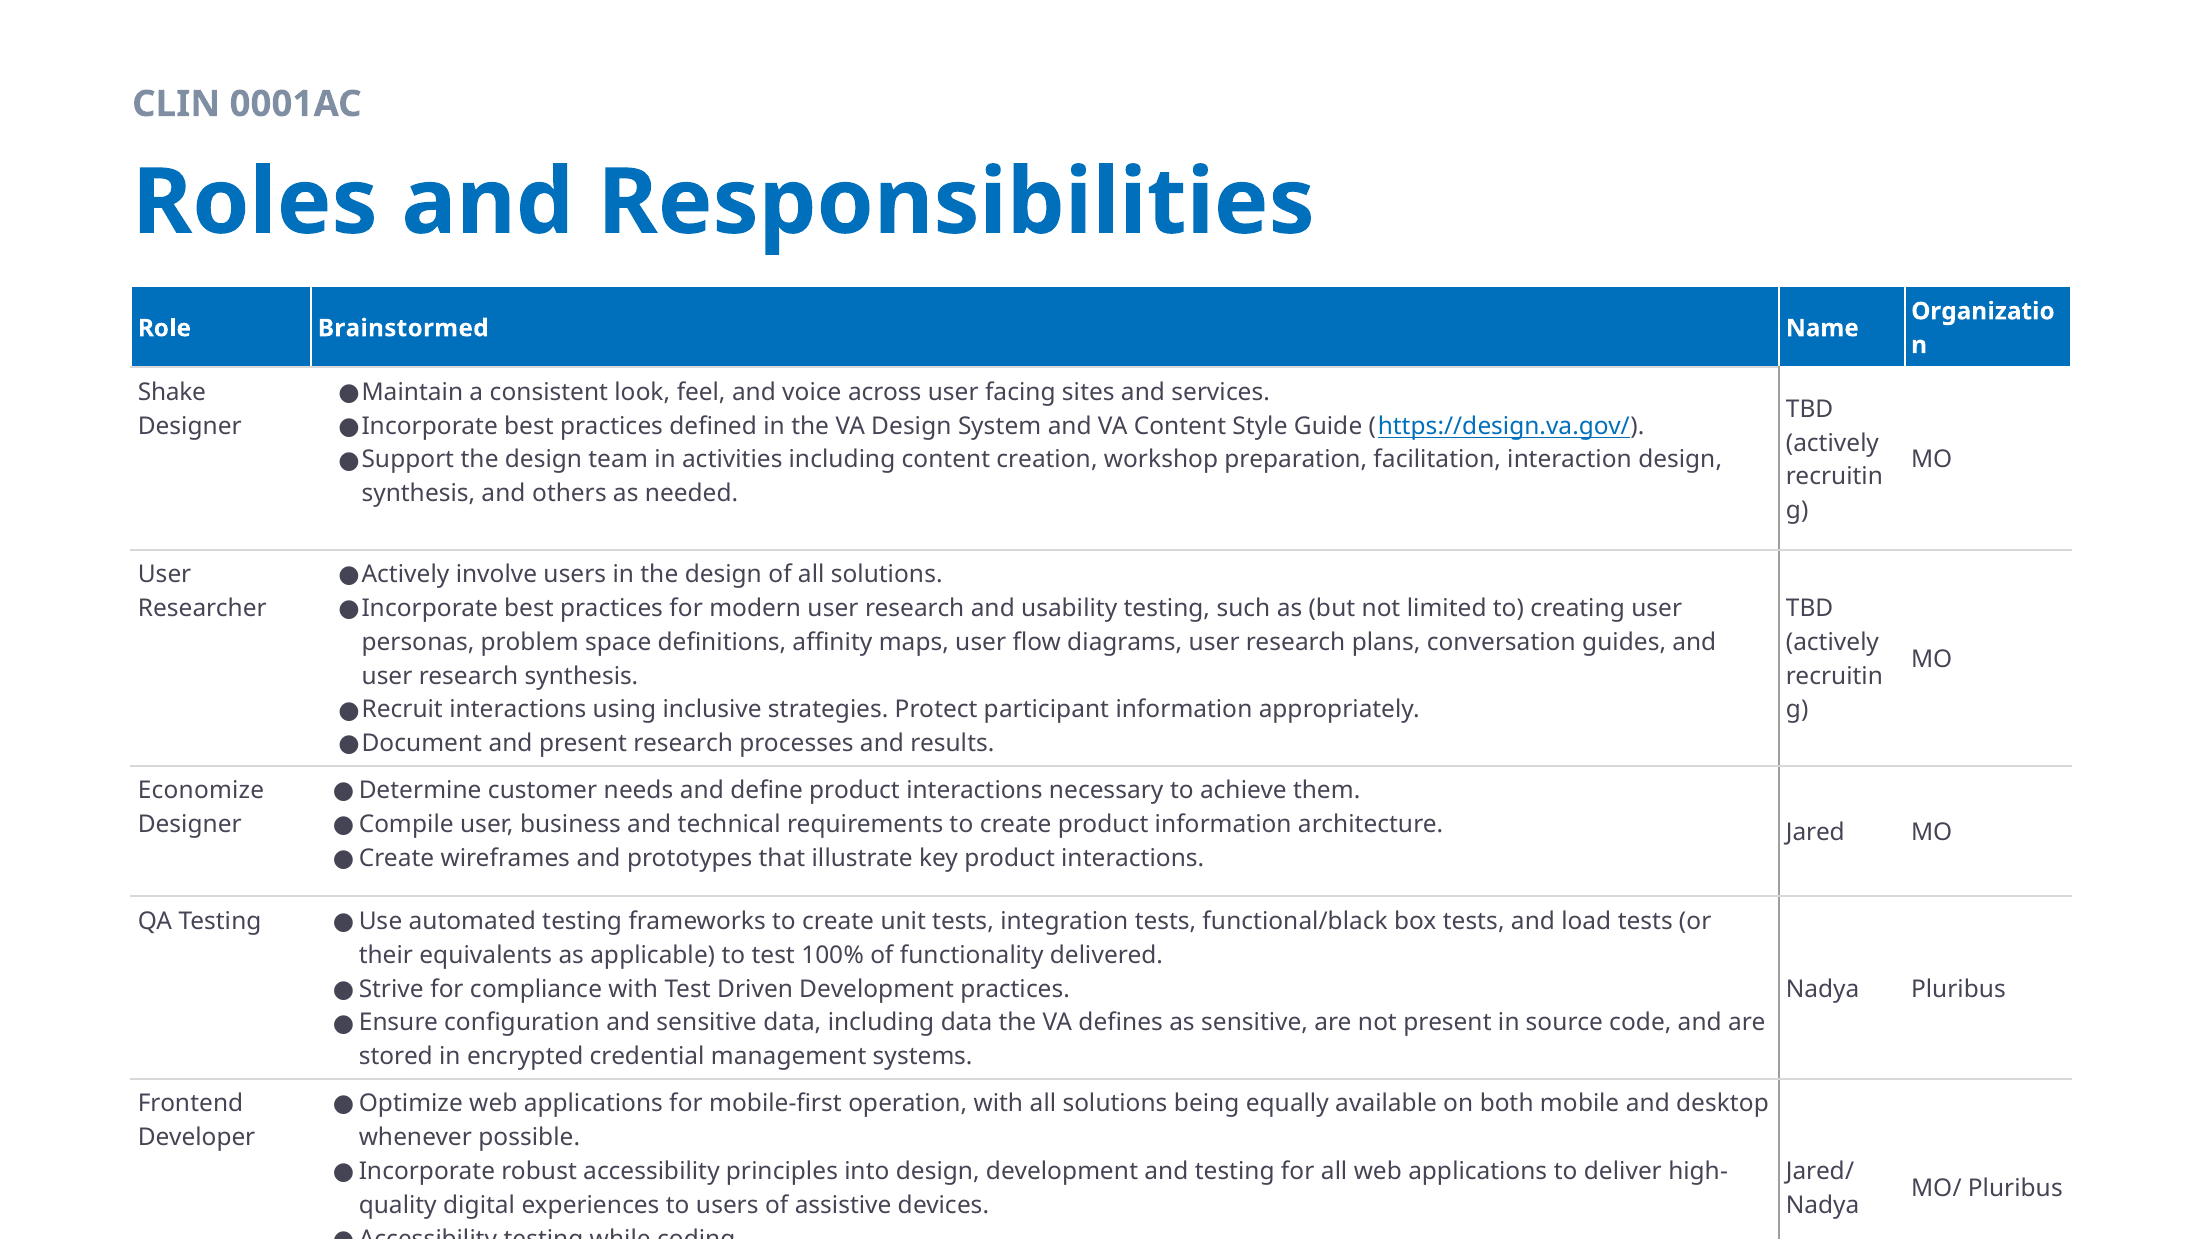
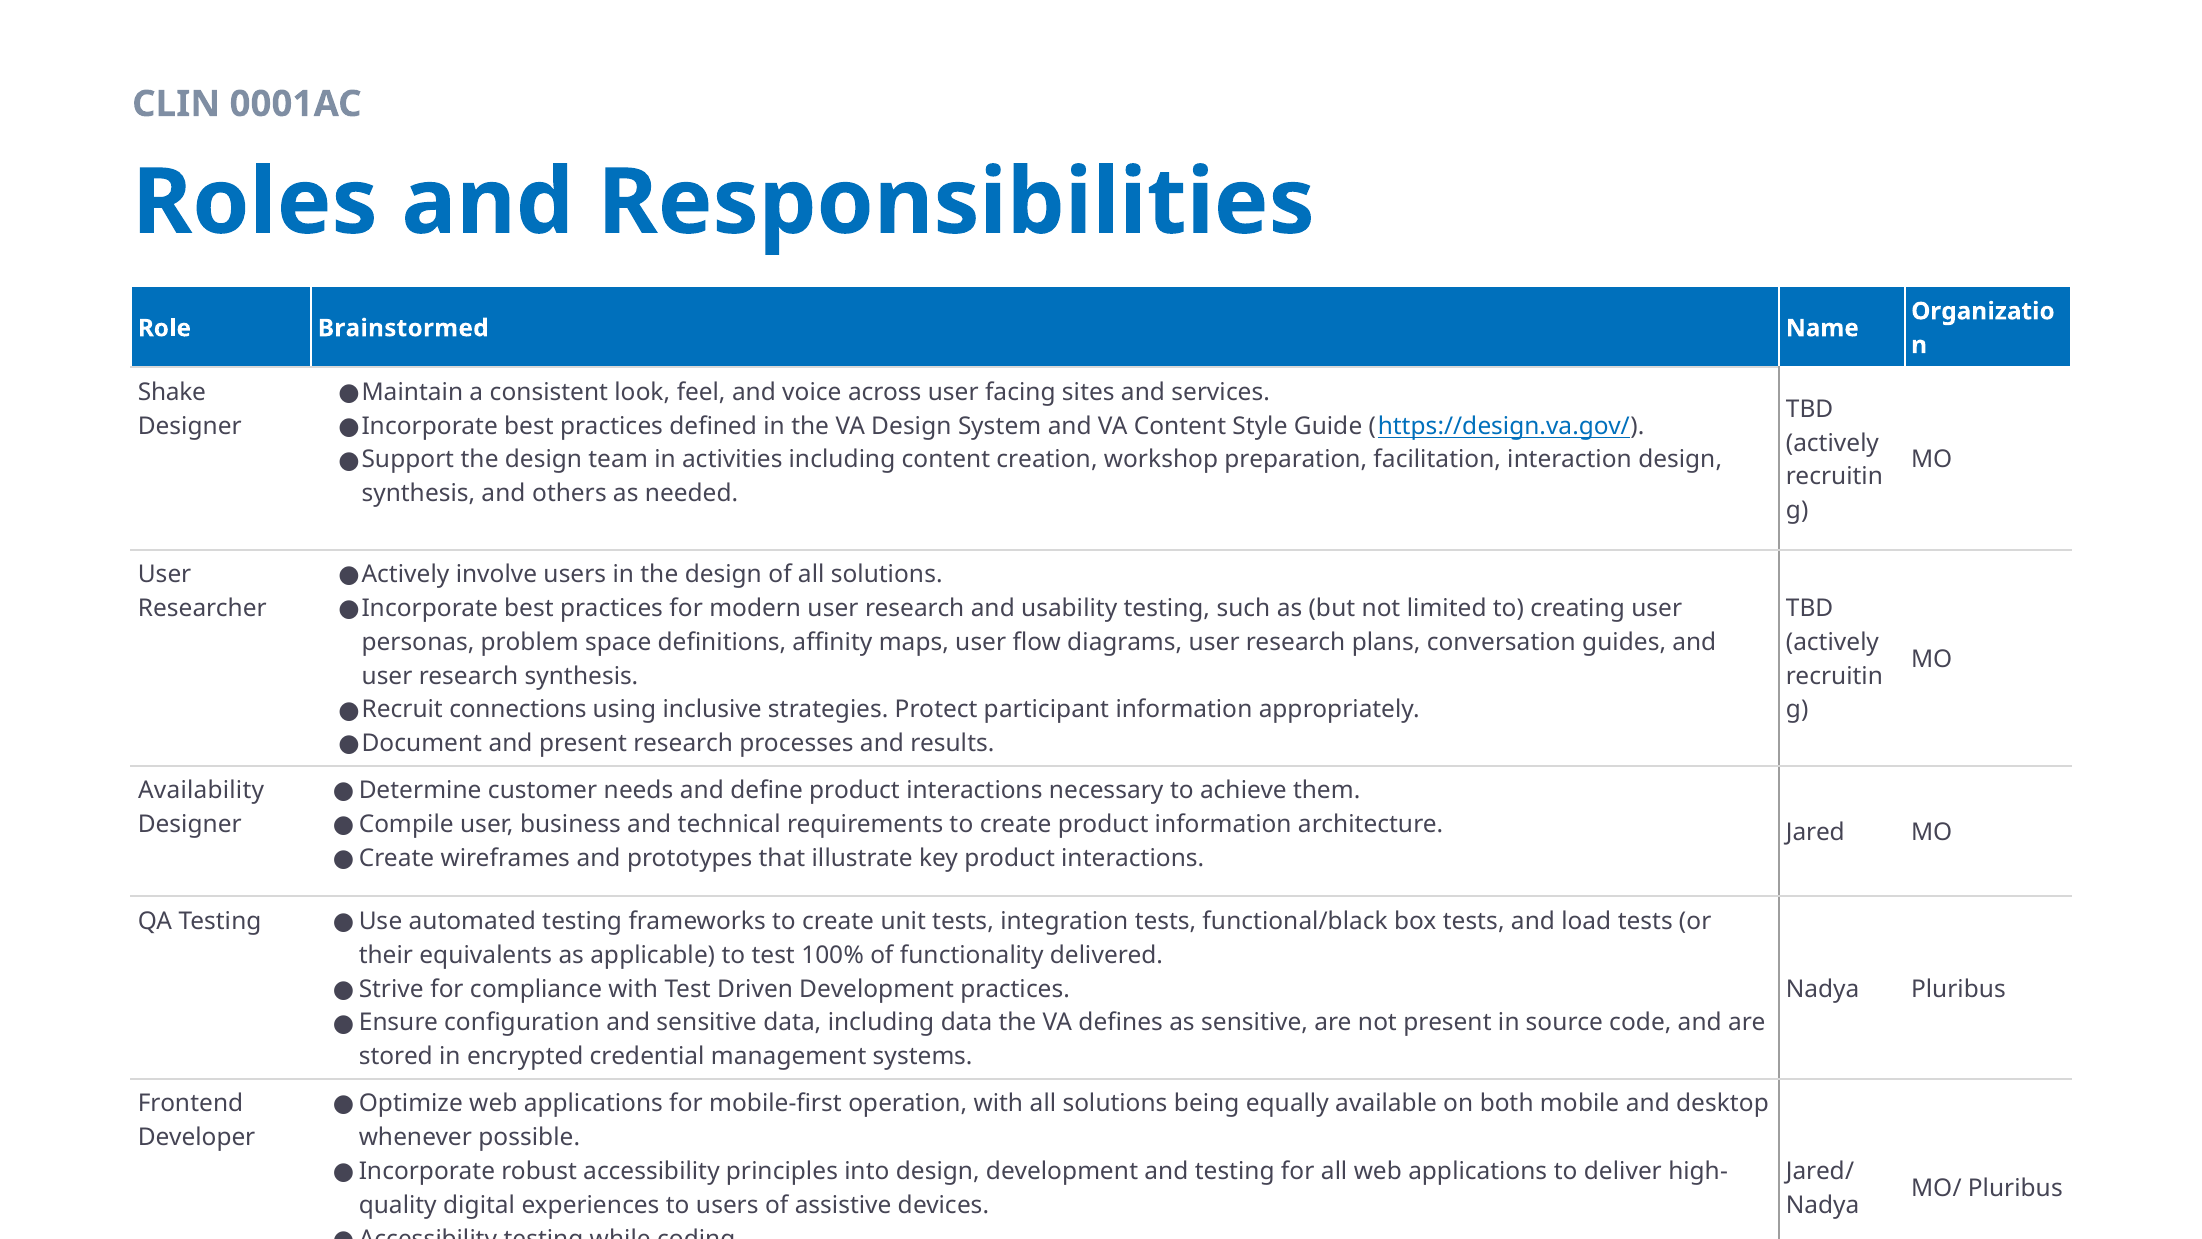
interactions at (518, 710): interactions -> connections
Economize: Economize -> Availability
